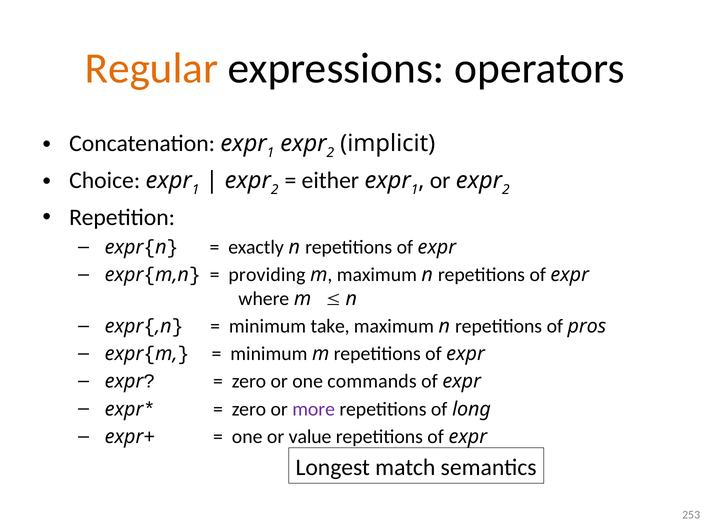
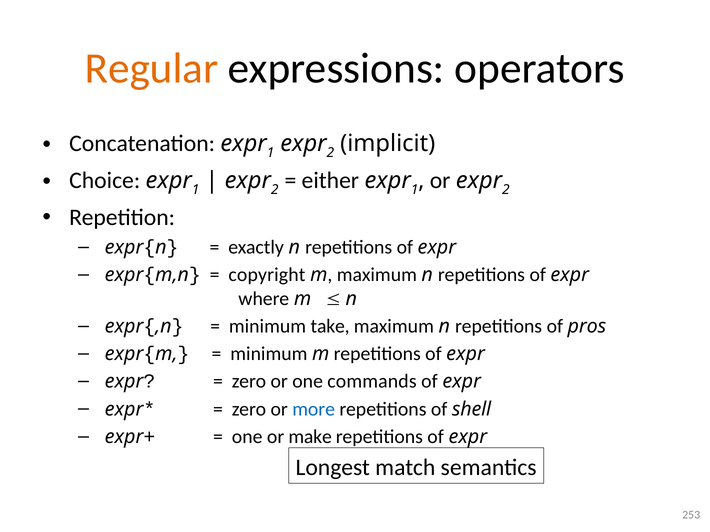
providing: providing -> copyright
more colour: purple -> blue
long: long -> shell
value: value -> make
